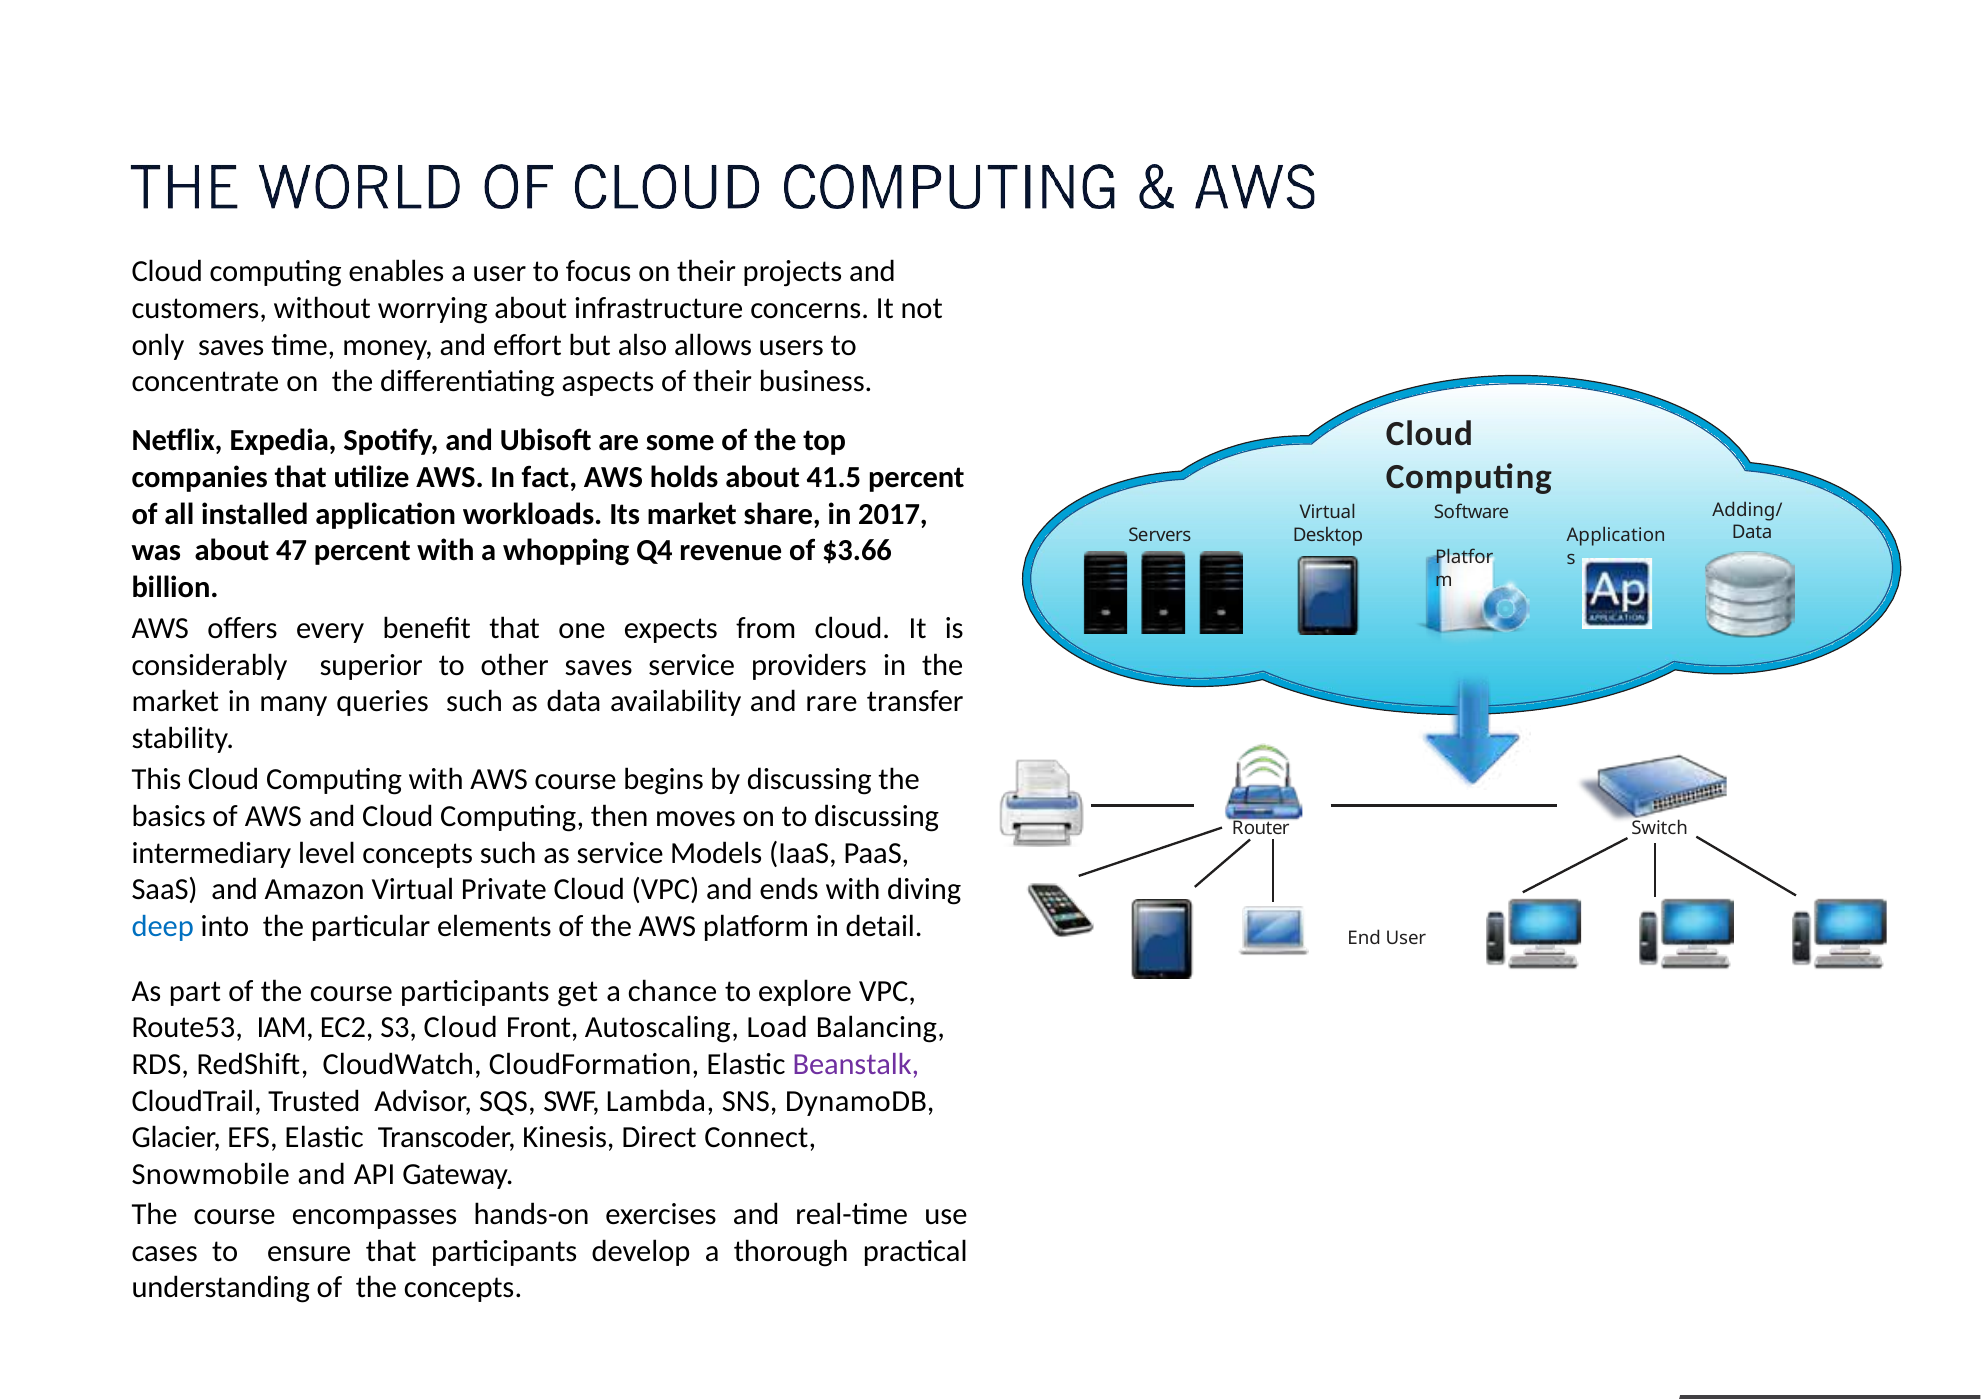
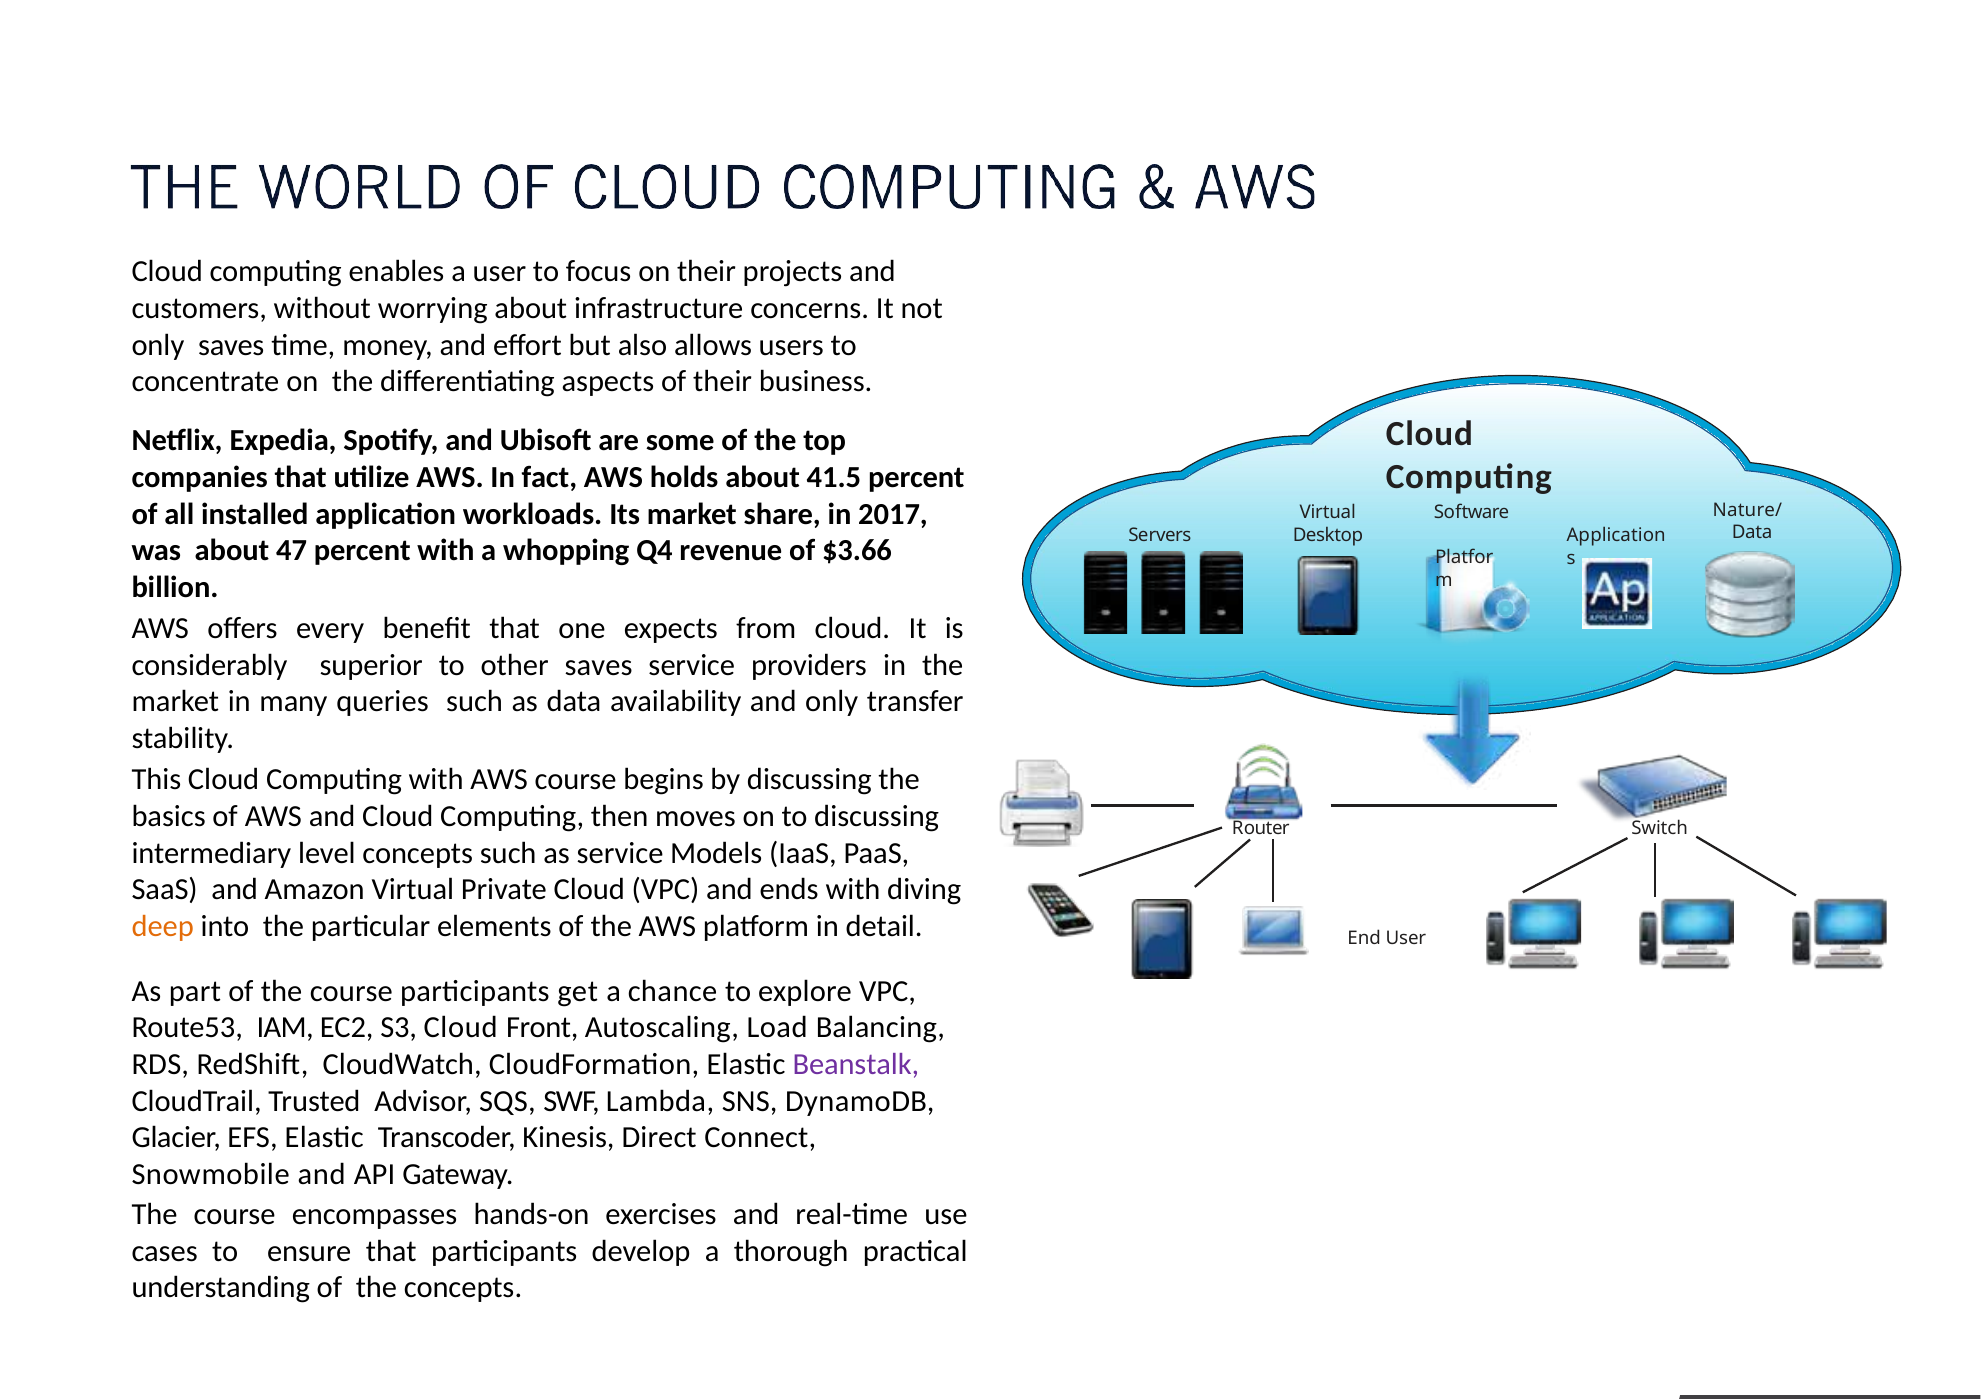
Adding/: Adding/ -> Nature/
and rare: rare -> only
deep colour: blue -> orange
